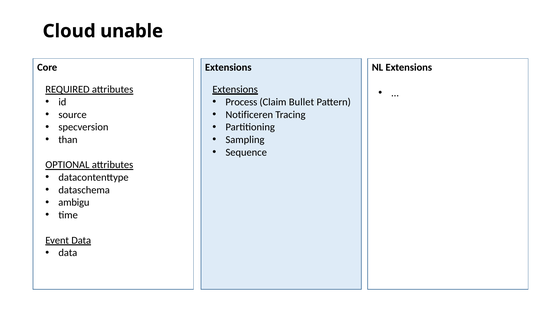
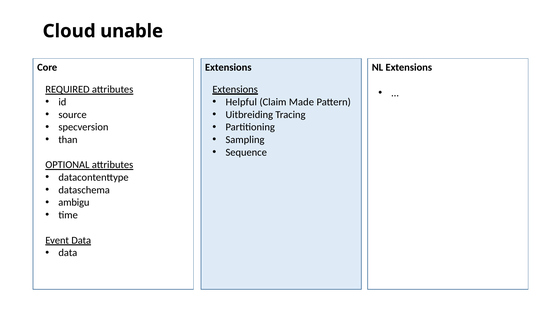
Process: Process -> Helpful
Bullet: Bullet -> Made
Notificeren: Notificeren -> Uitbreiding
